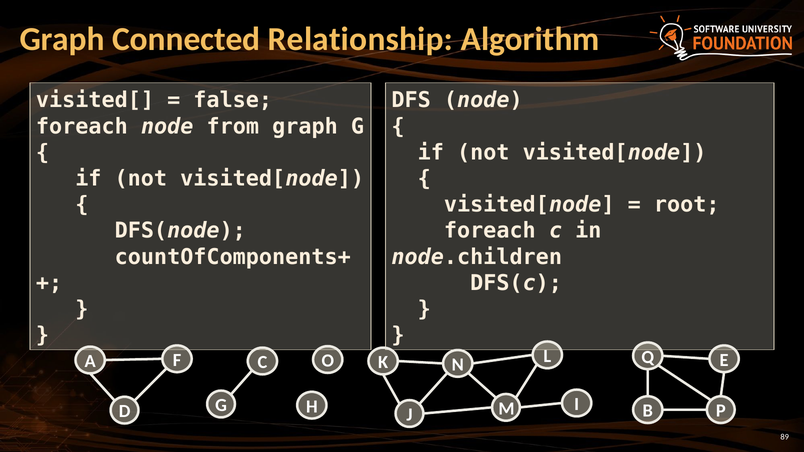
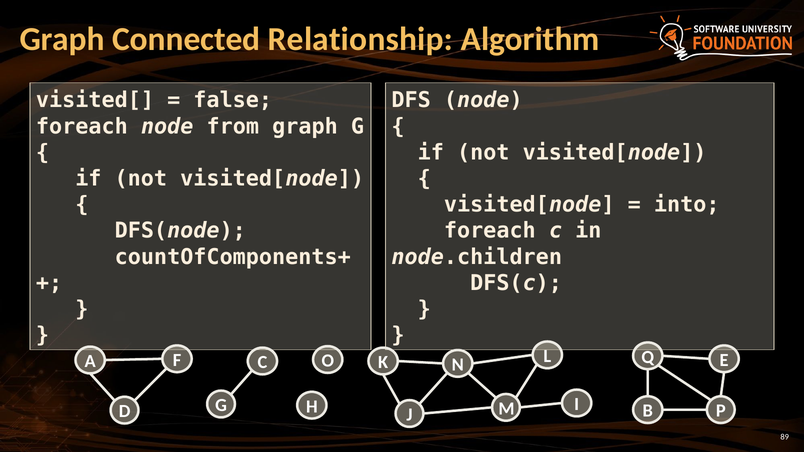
root: root -> into
